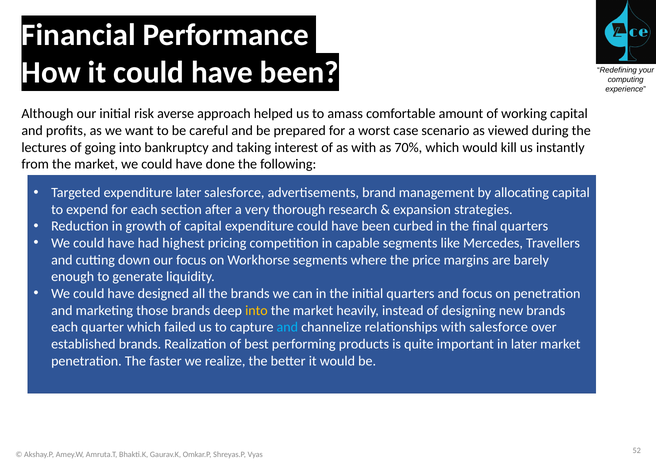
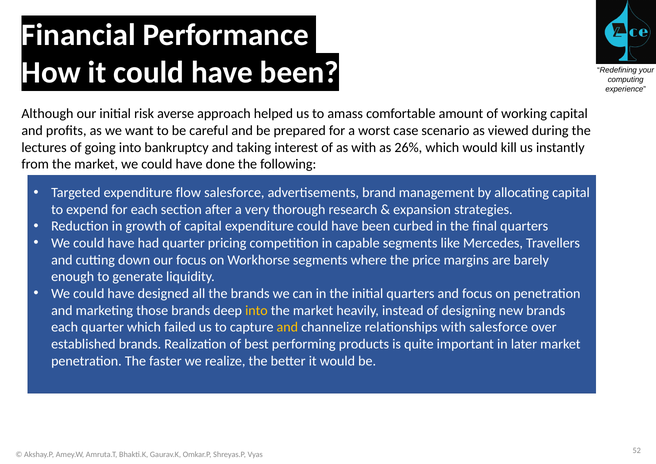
70%: 70% -> 26%
expenditure later: later -> flow
had highest: highest -> quarter
and at (287, 327) colour: light blue -> yellow
